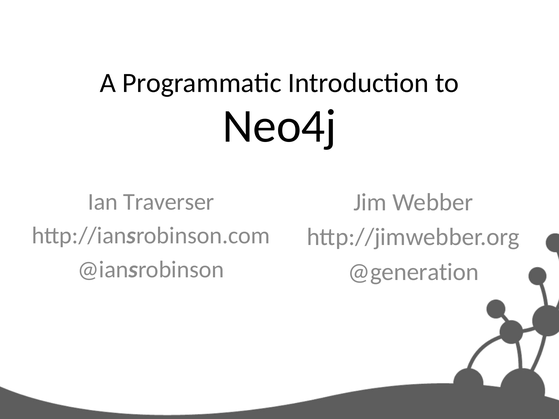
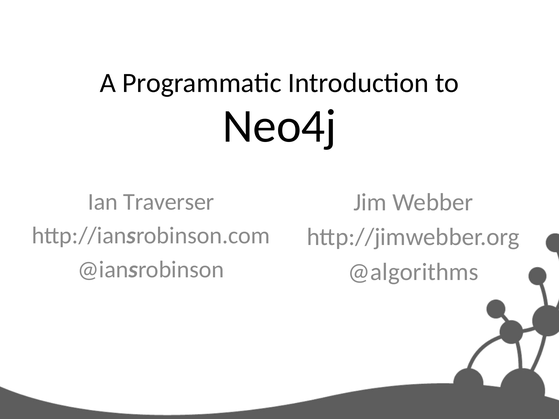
@generation: @generation -> @algorithms
